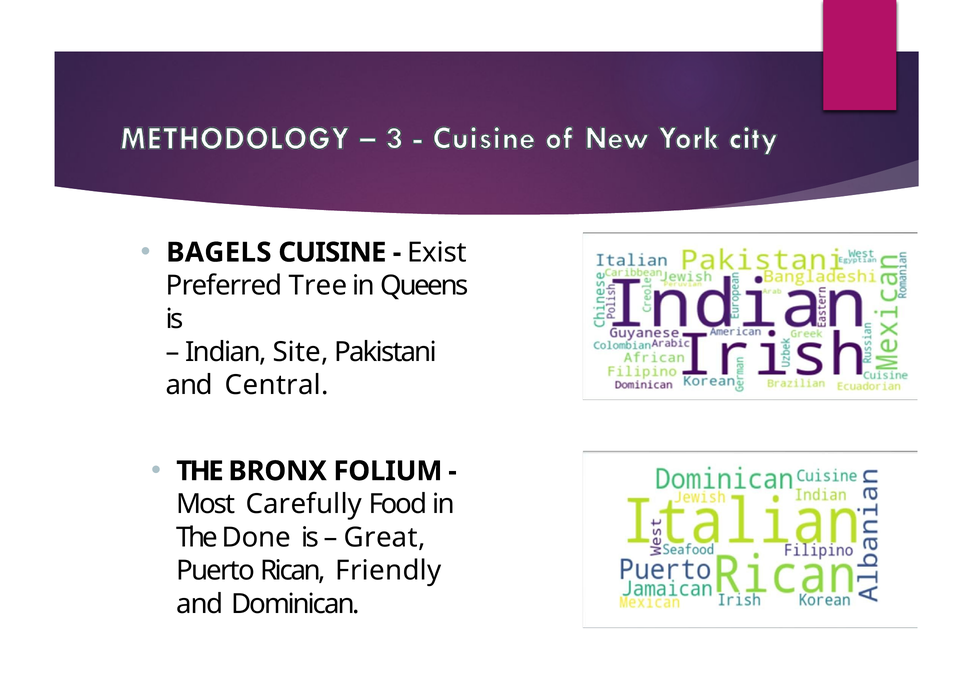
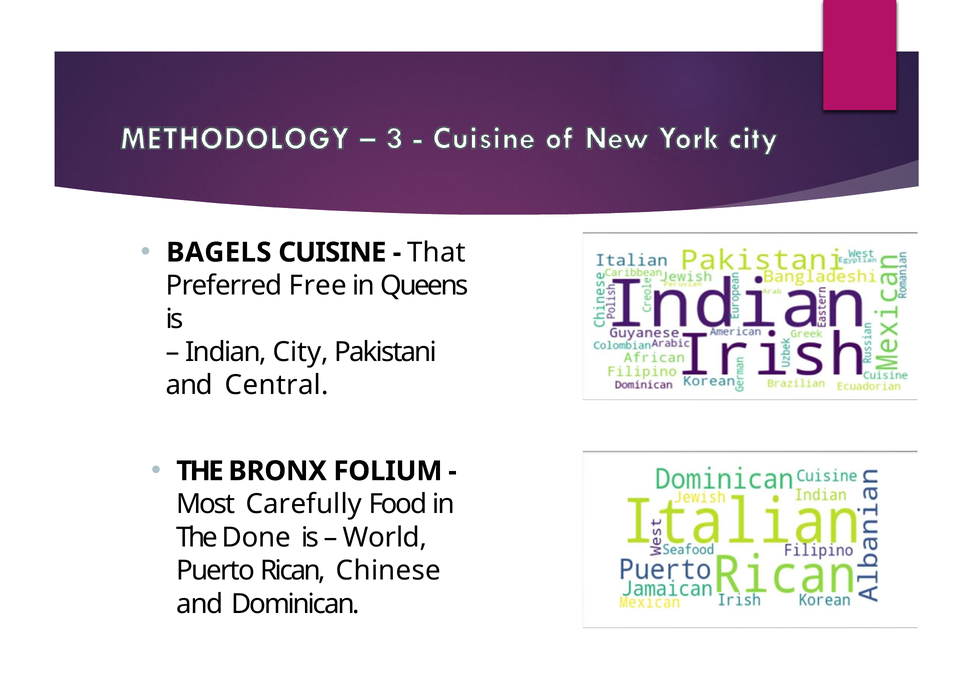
Exist: Exist -> That
Tree: Tree -> Free
Site: Site -> City
Great: Great -> World
Friendly: Friendly -> Chinese
